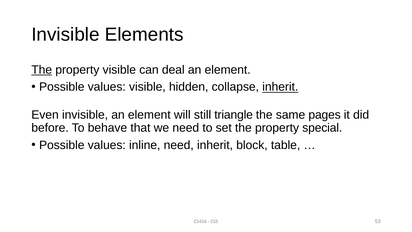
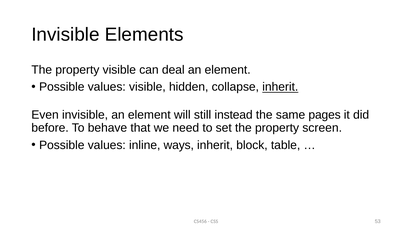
The at (42, 70) underline: present -> none
triangle: triangle -> instead
special: special -> screen
inline need: need -> ways
